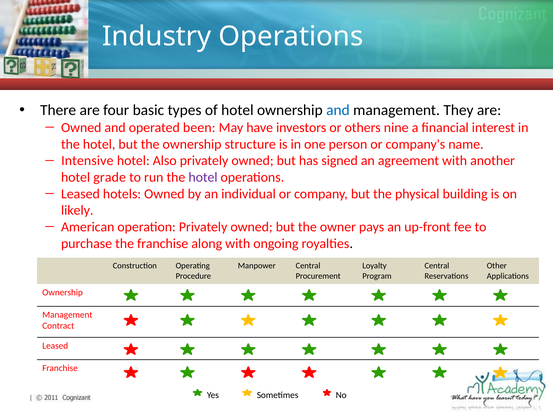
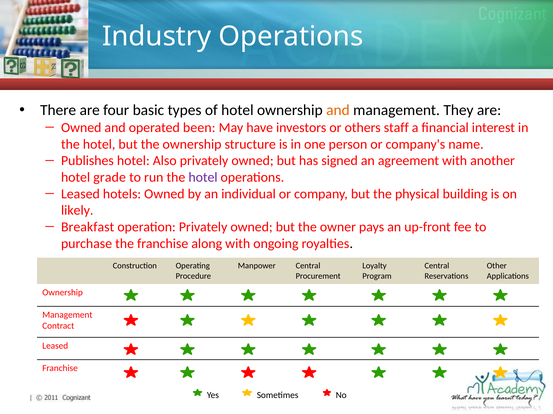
and at (338, 110) colour: blue -> orange
nine: nine -> staff
Intensive: Intensive -> Publishes
American: American -> Breakfast
